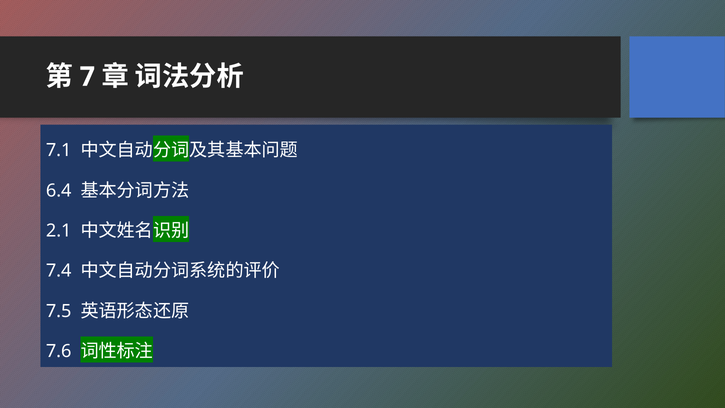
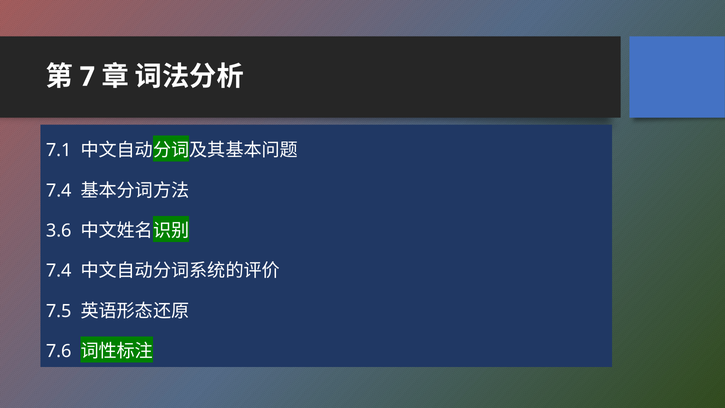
6.4 at (59, 190): 6.4 -> 7.4
2.1: 2.1 -> 3.6
